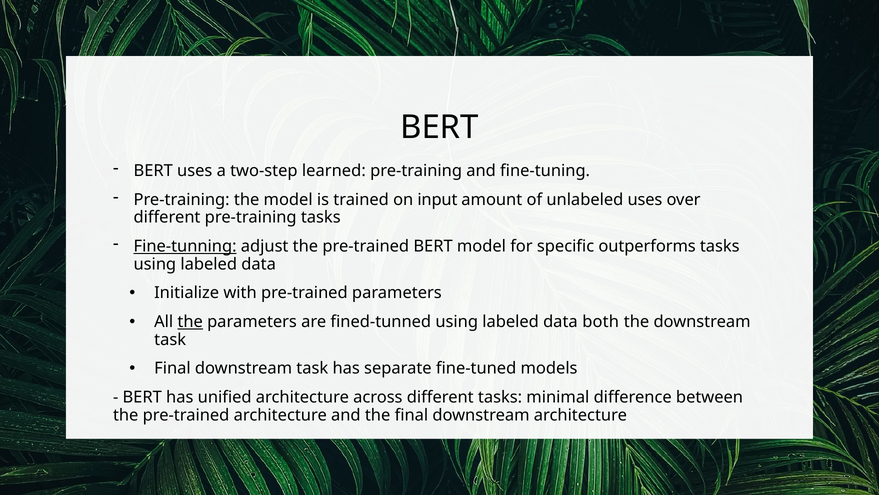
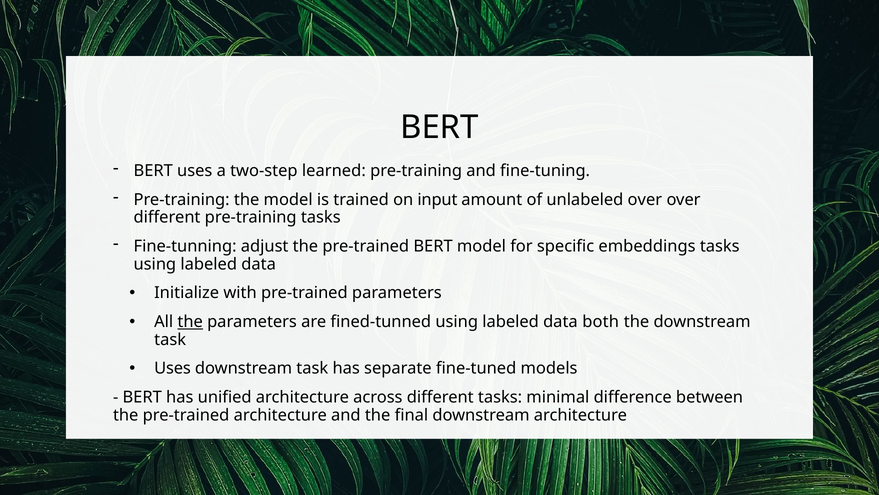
unlabeled uses: uses -> over
Fine-tunning underline: present -> none
outperforms: outperforms -> embeddings
Final at (172, 368): Final -> Uses
